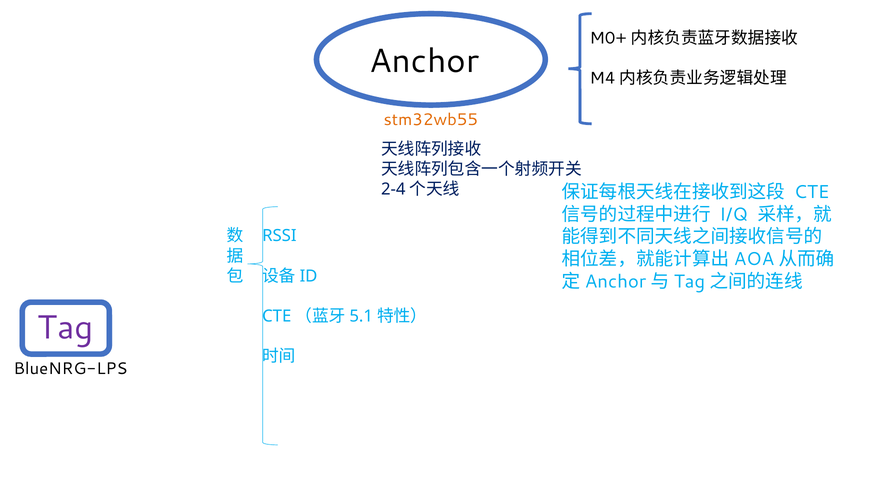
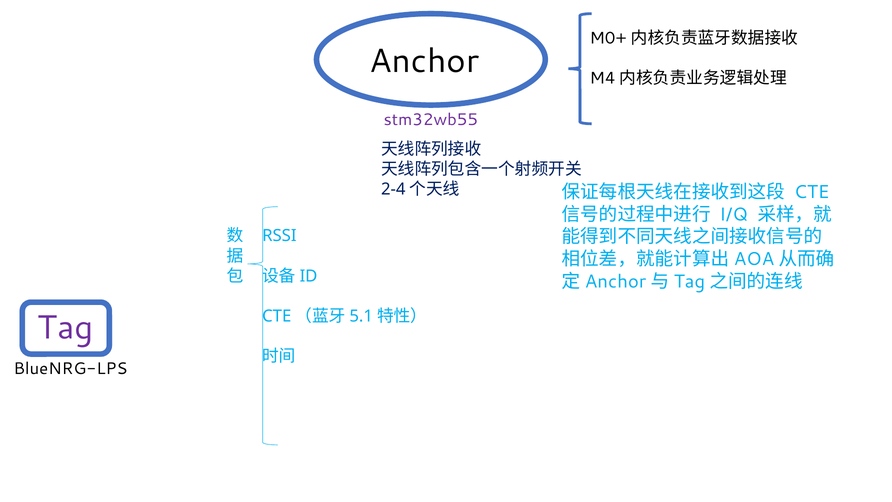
stm32wb55 colour: orange -> purple
